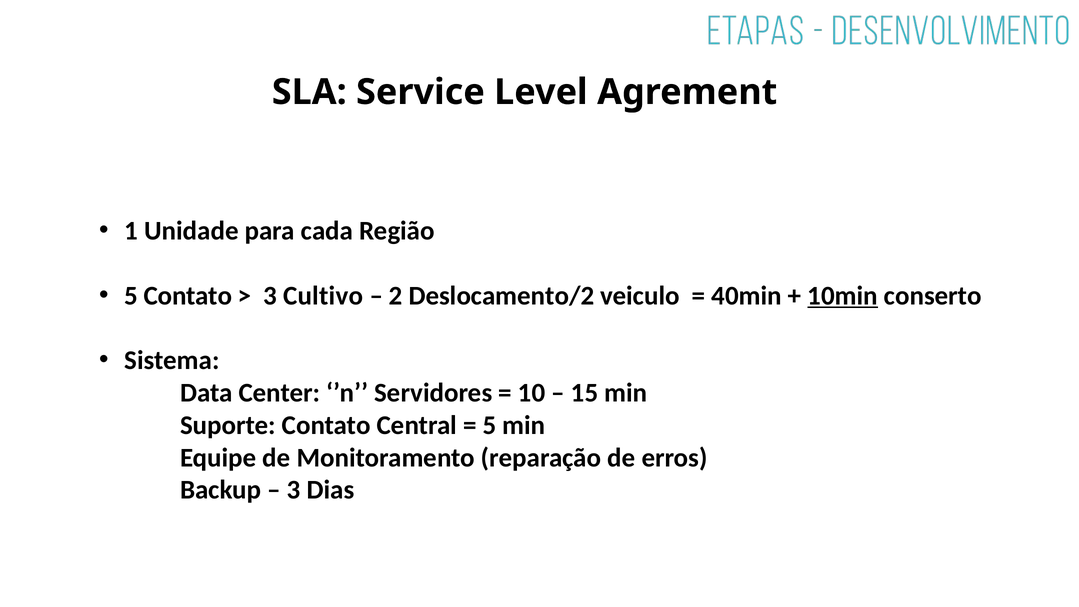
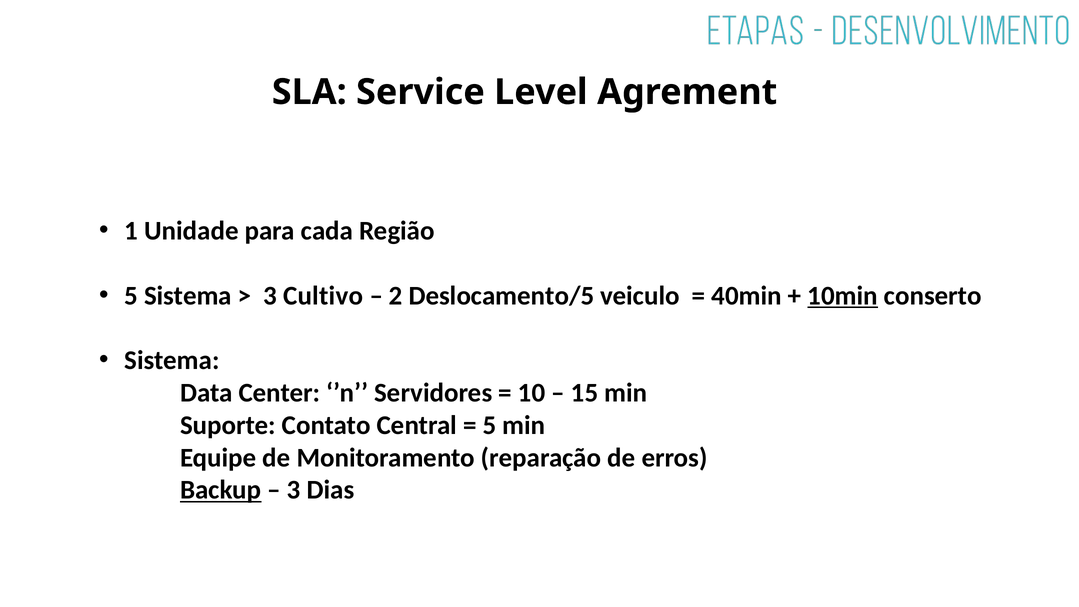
5 Contato: Contato -> Sistema
Deslocamento/2: Deslocamento/2 -> Deslocamento/5
Backup underline: none -> present
